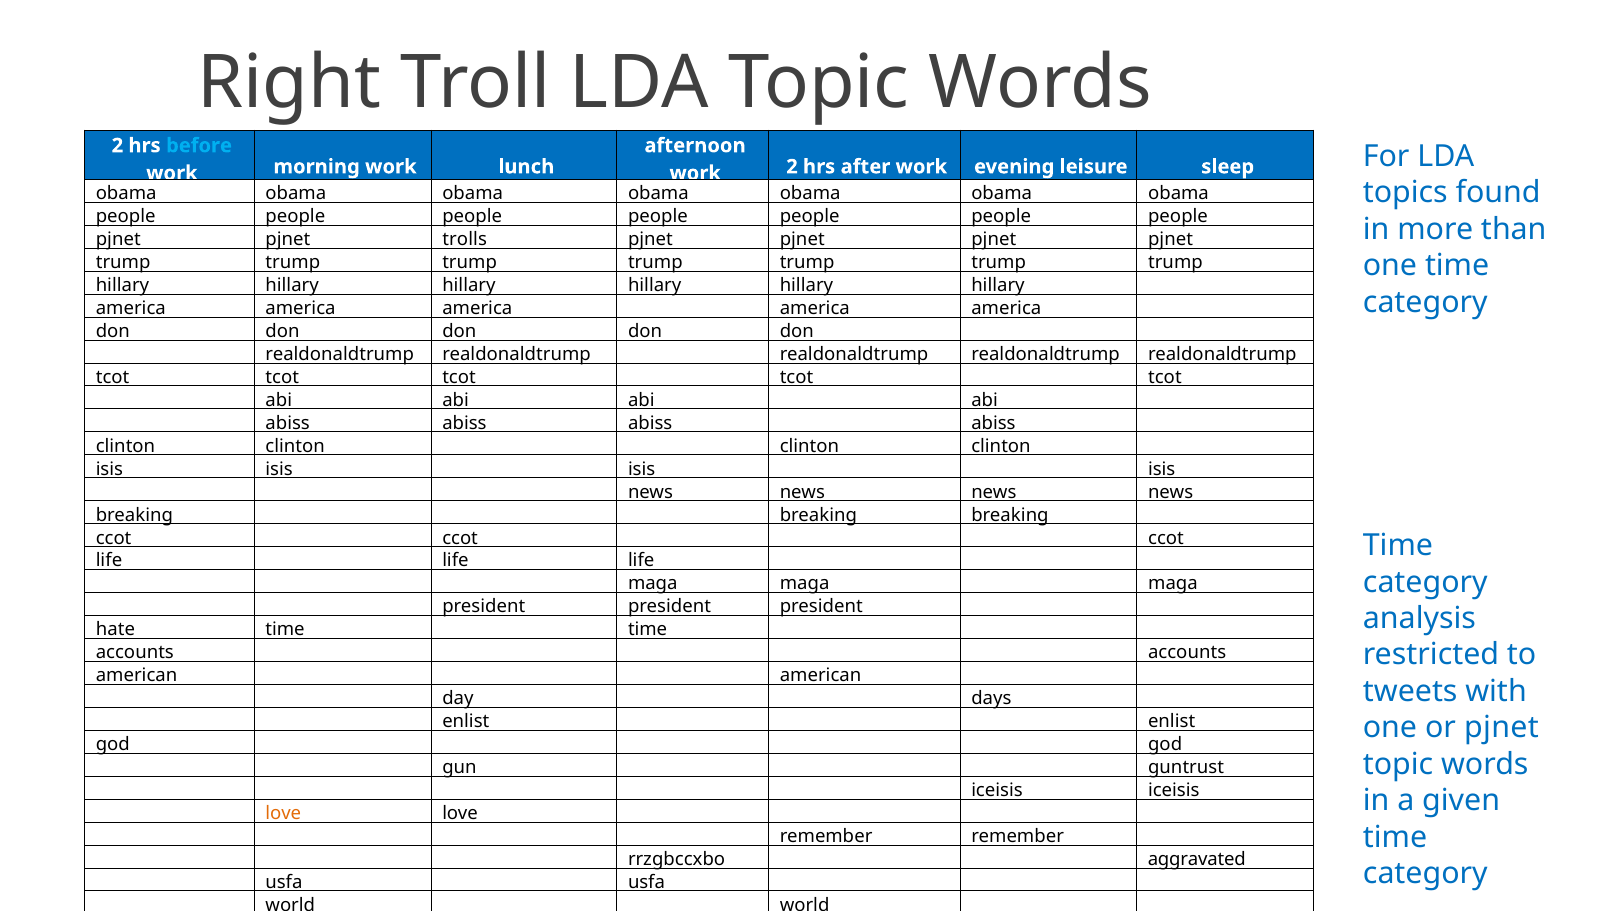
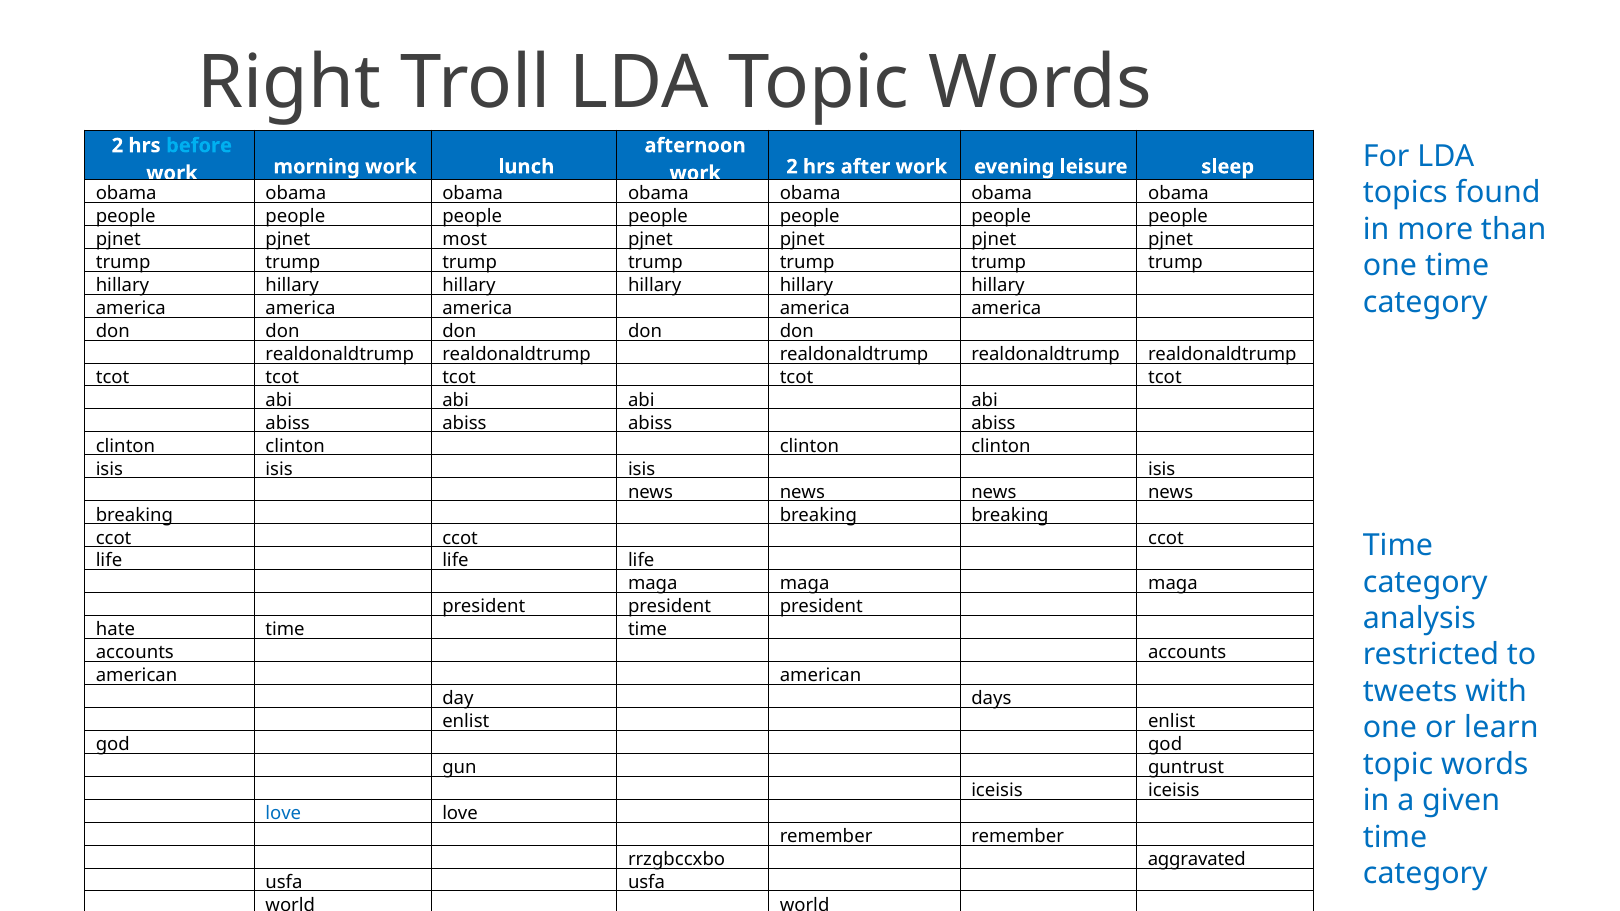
trolls: trolls -> most
or pjnet: pjnet -> learn
love at (283, 814) colour: orange -> blue
